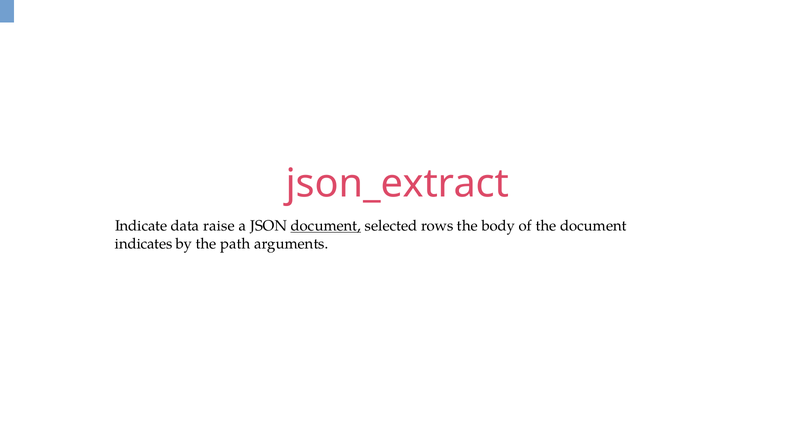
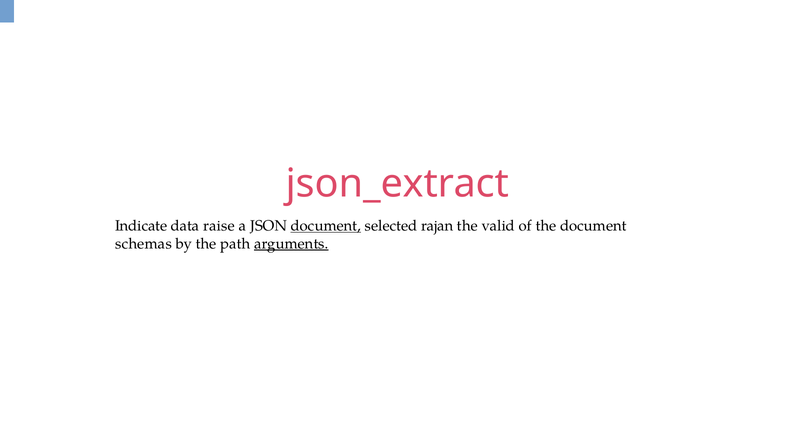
rows: rows -> rajan
body: body -> valid
indicates: indicates -> schemas
arguments underline: none -> present
